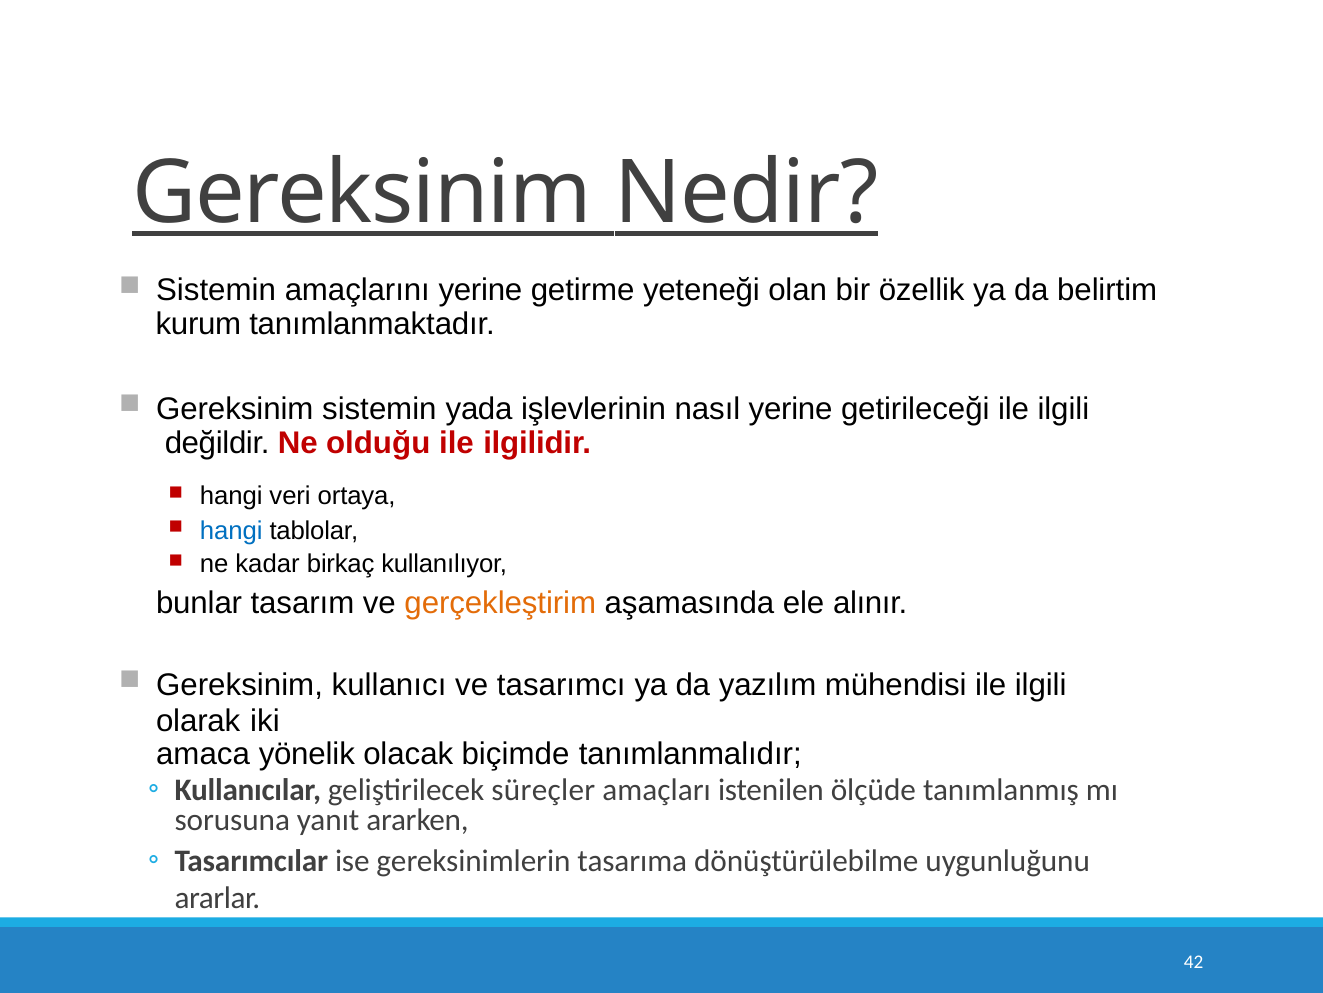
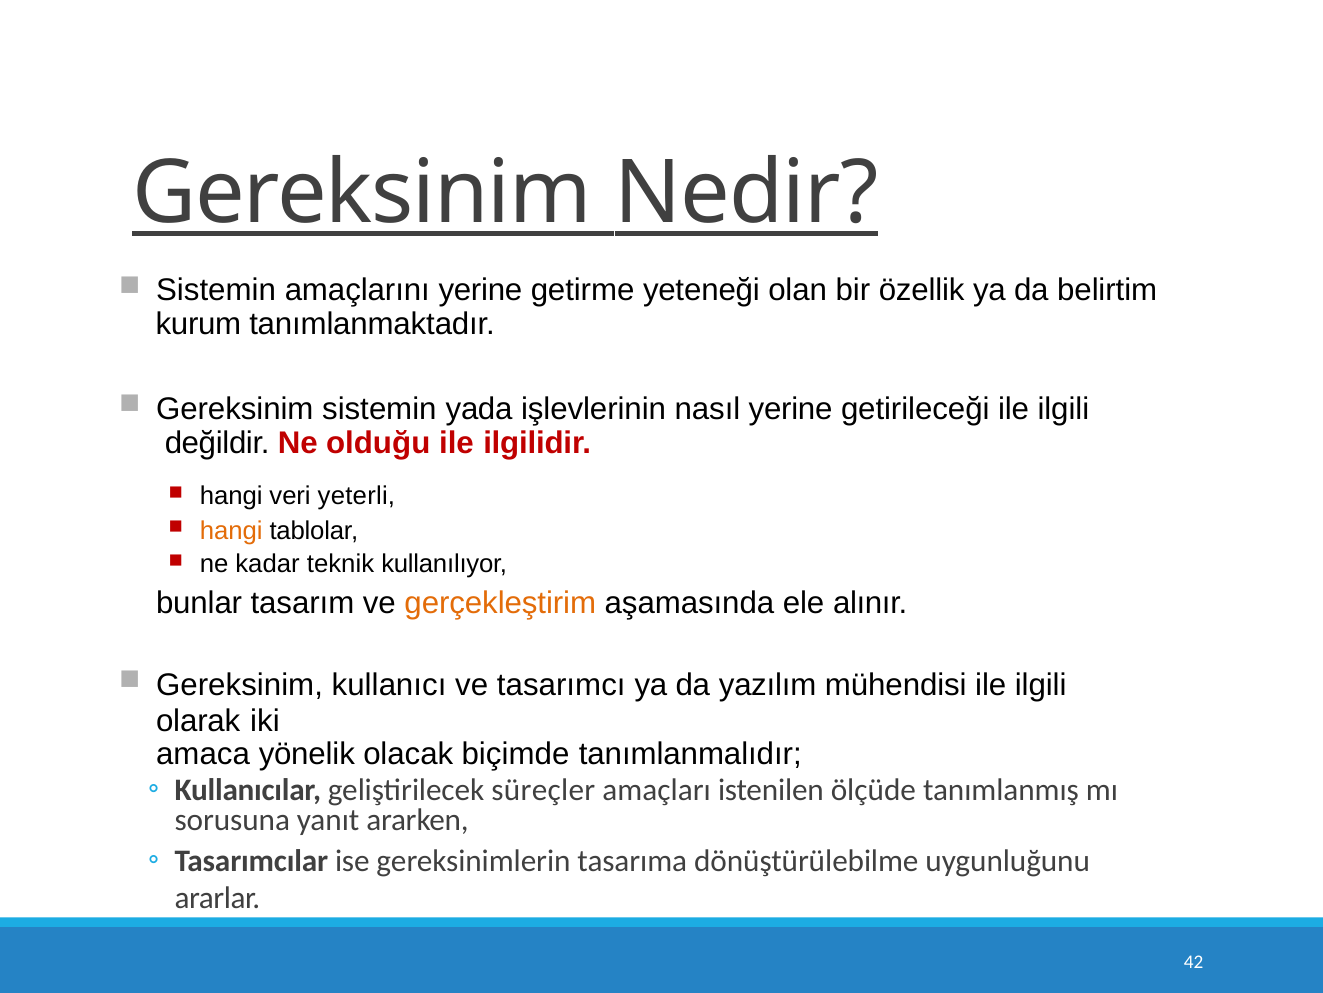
ortaya: ortaya -> yeterli
hangi at (231, 530) colour: blue -> orange
birkaç: birkaç -> teknik
